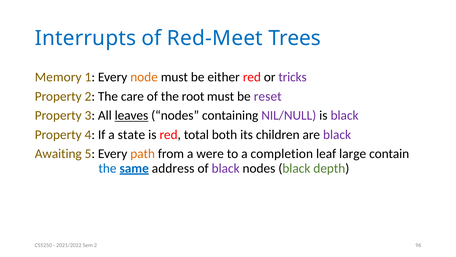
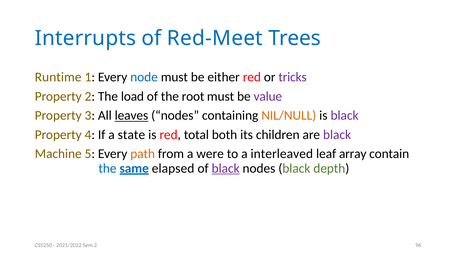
Memory: Memory -> Runtime
node colour: orange -> blue
care: care -> load
reset: reset -> value
NIL/NULL colour: purple -> orange
Awaiting: Awaiting -> Machine
completion: completion -> interleaved
large: large -> array
address: address -> elapsed
black at (226, 168) underline: none -> present
